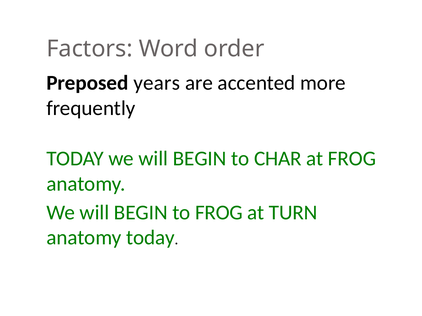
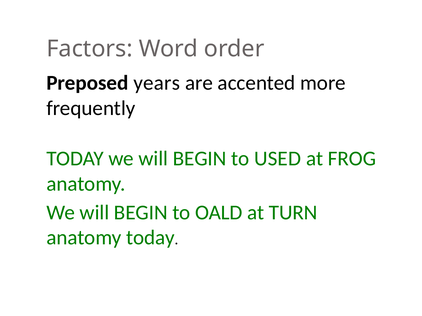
CHAR: CHAR -> USED
to FROG: FROG -> OALD
